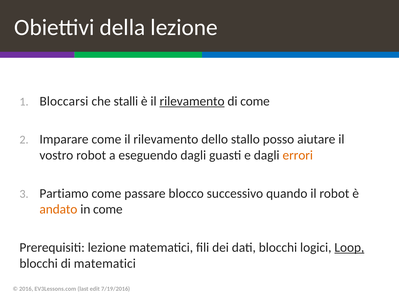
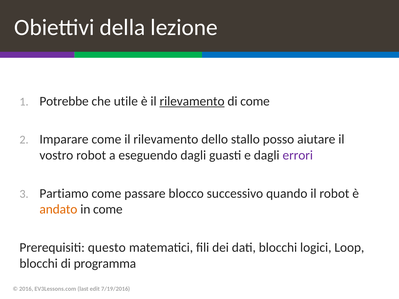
Bloccarsi: Bloccarsi -> Potrebbe
stalli: stalli -> utile
errori colour: orange -> purple
Prerequisiti lezione: lezione -> questo
Loop underline: present -> none
di matematici: matematici -> programma
